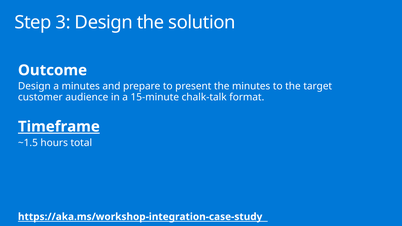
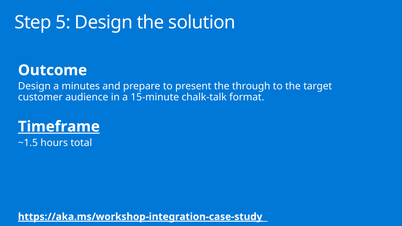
3: 3 -> 5
the minutes: minutes -> through
https://aka.ms/workshop-integration-case-study underline: none -> present
